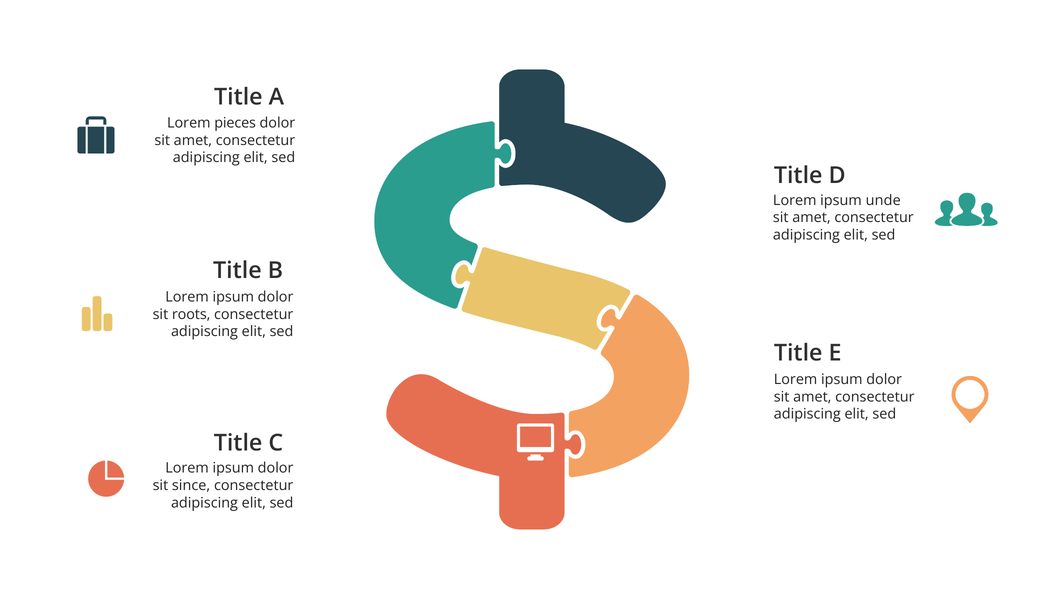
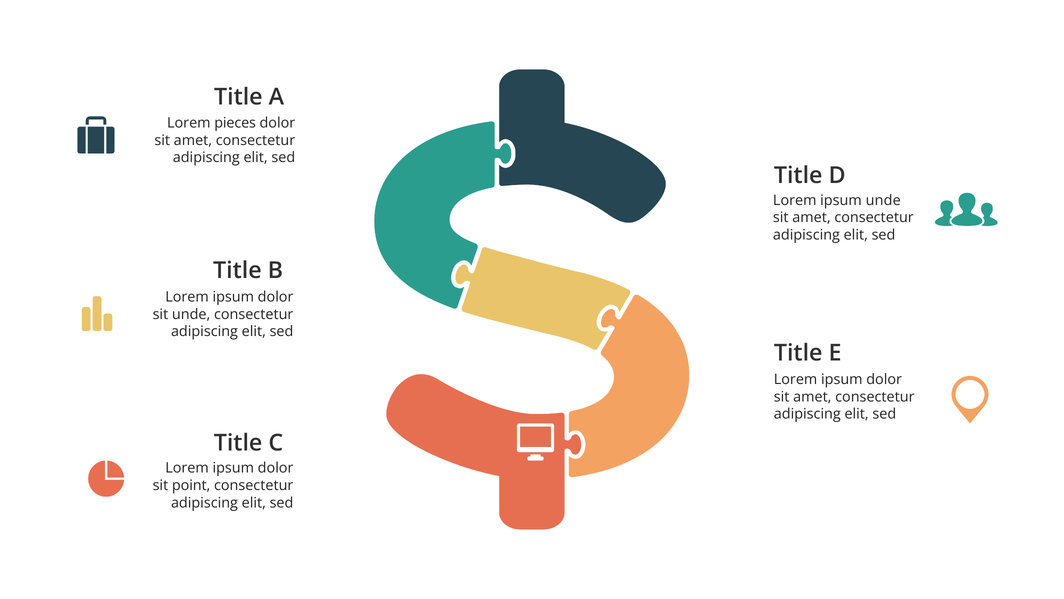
sit roots: roots -> unde
since: since -> point
